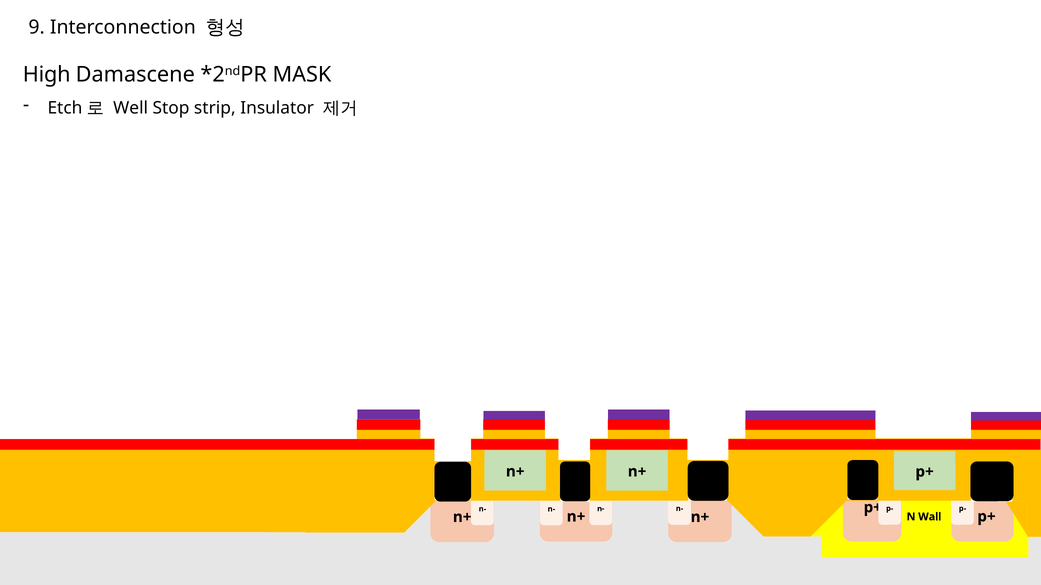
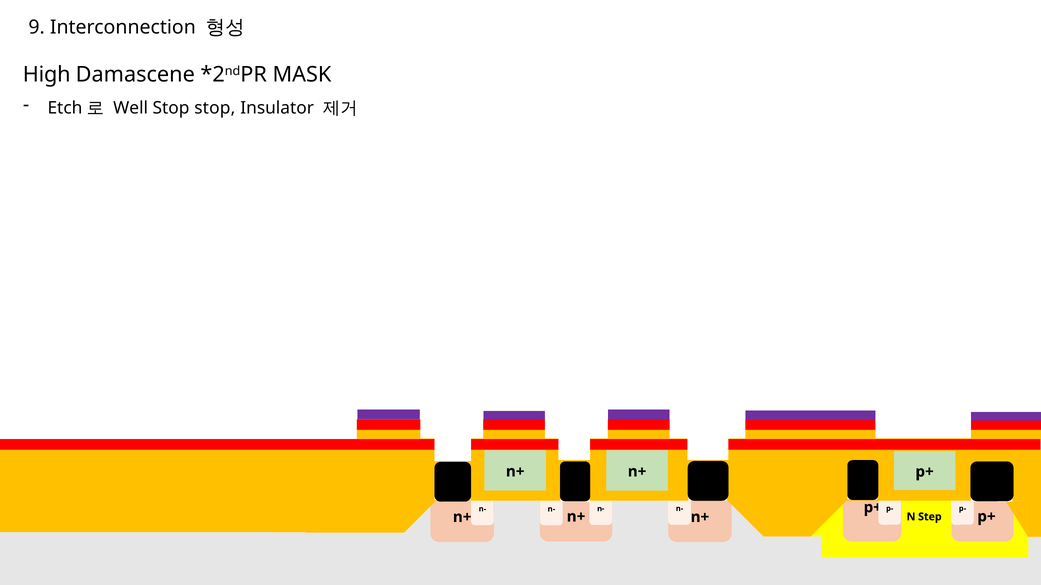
Stop strip: strip -> stop
Wall: Wall -> Step
